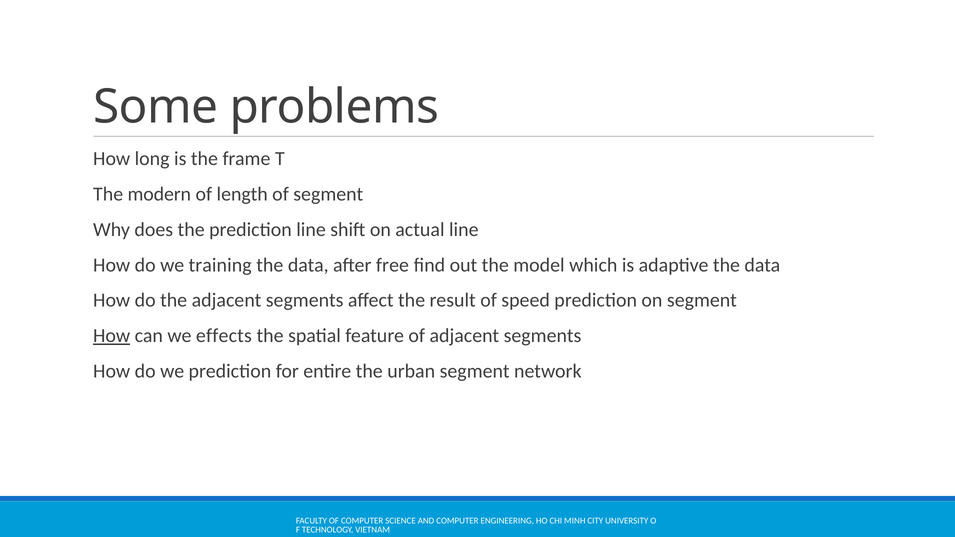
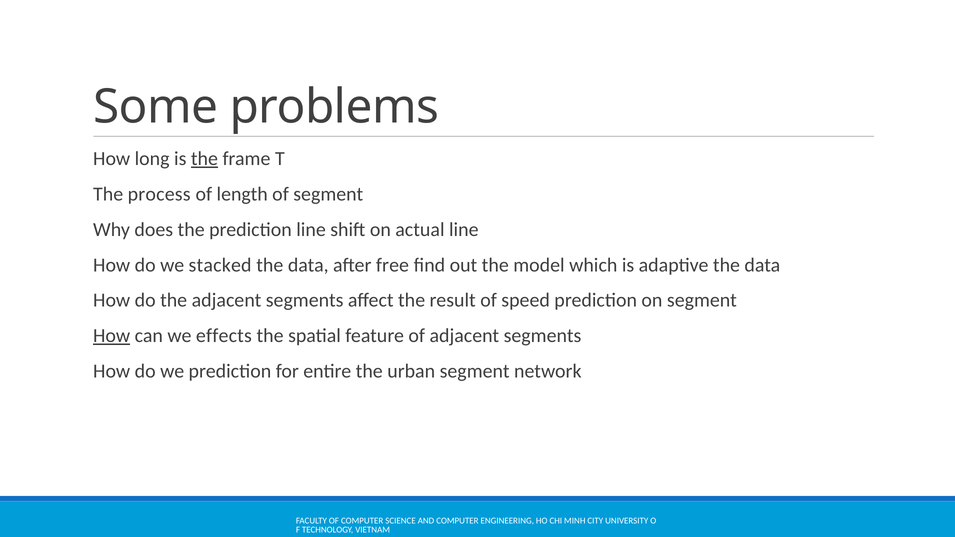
the at (204, 159) underline: none -> present
modern: modern -> process
training: training -> stacked
